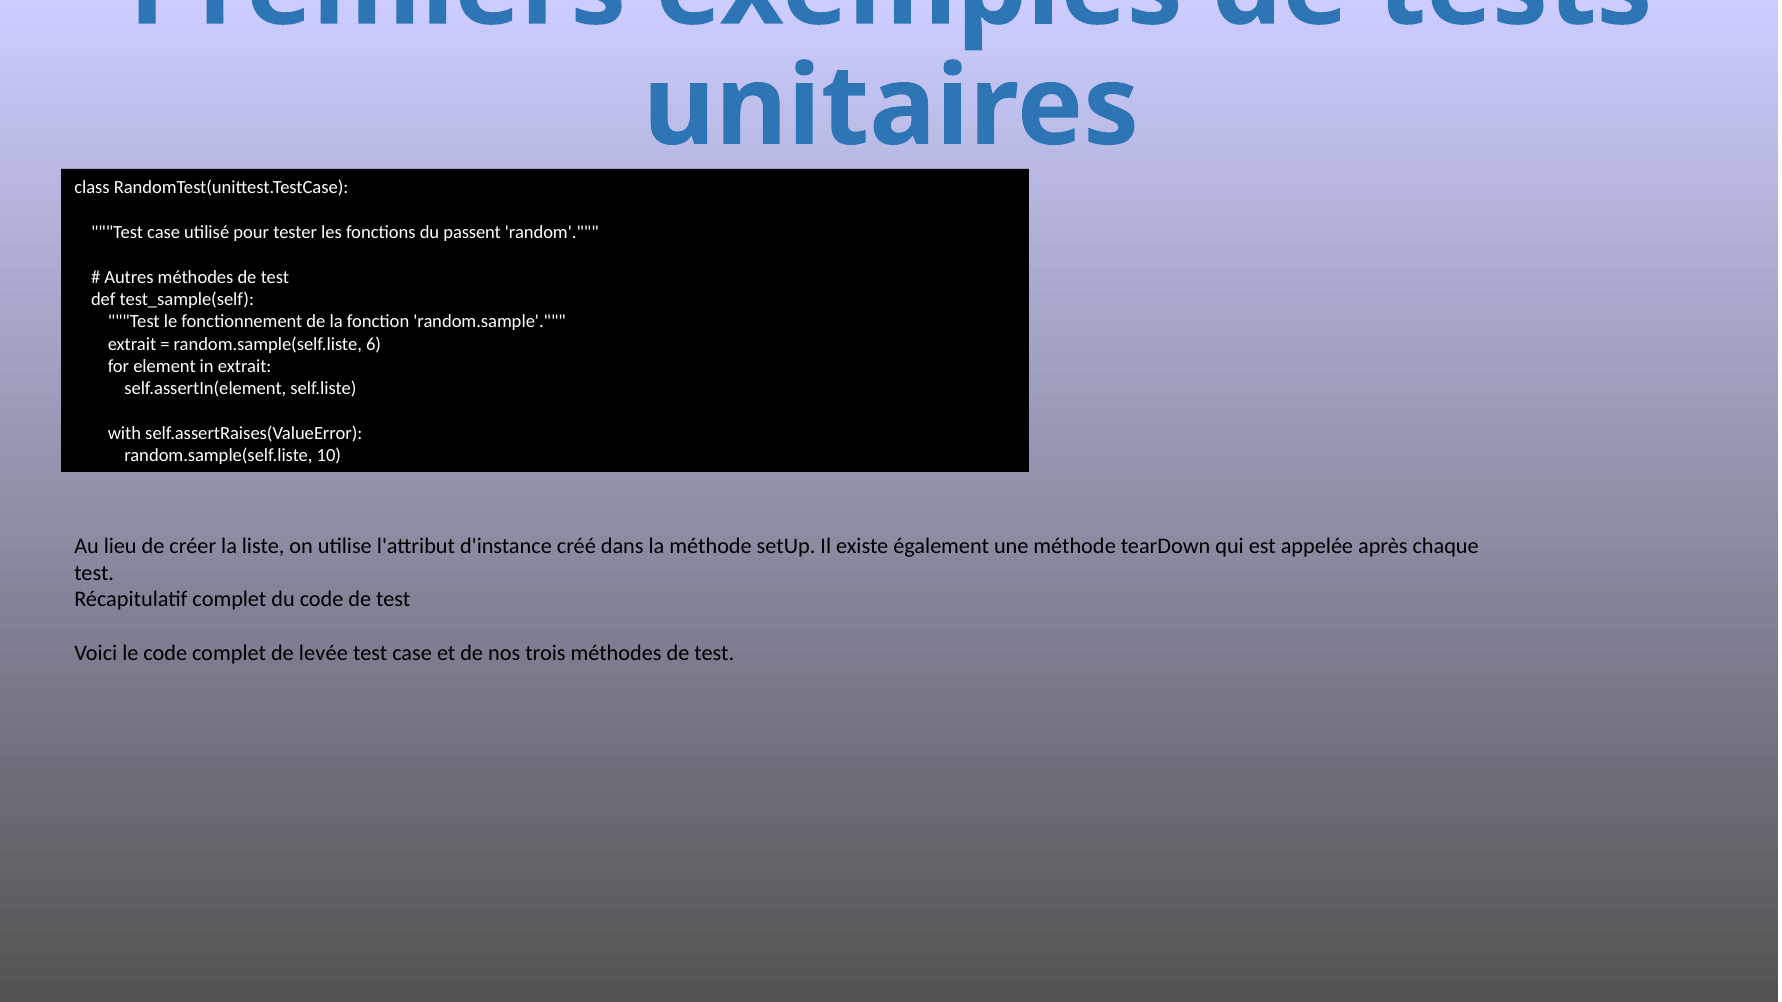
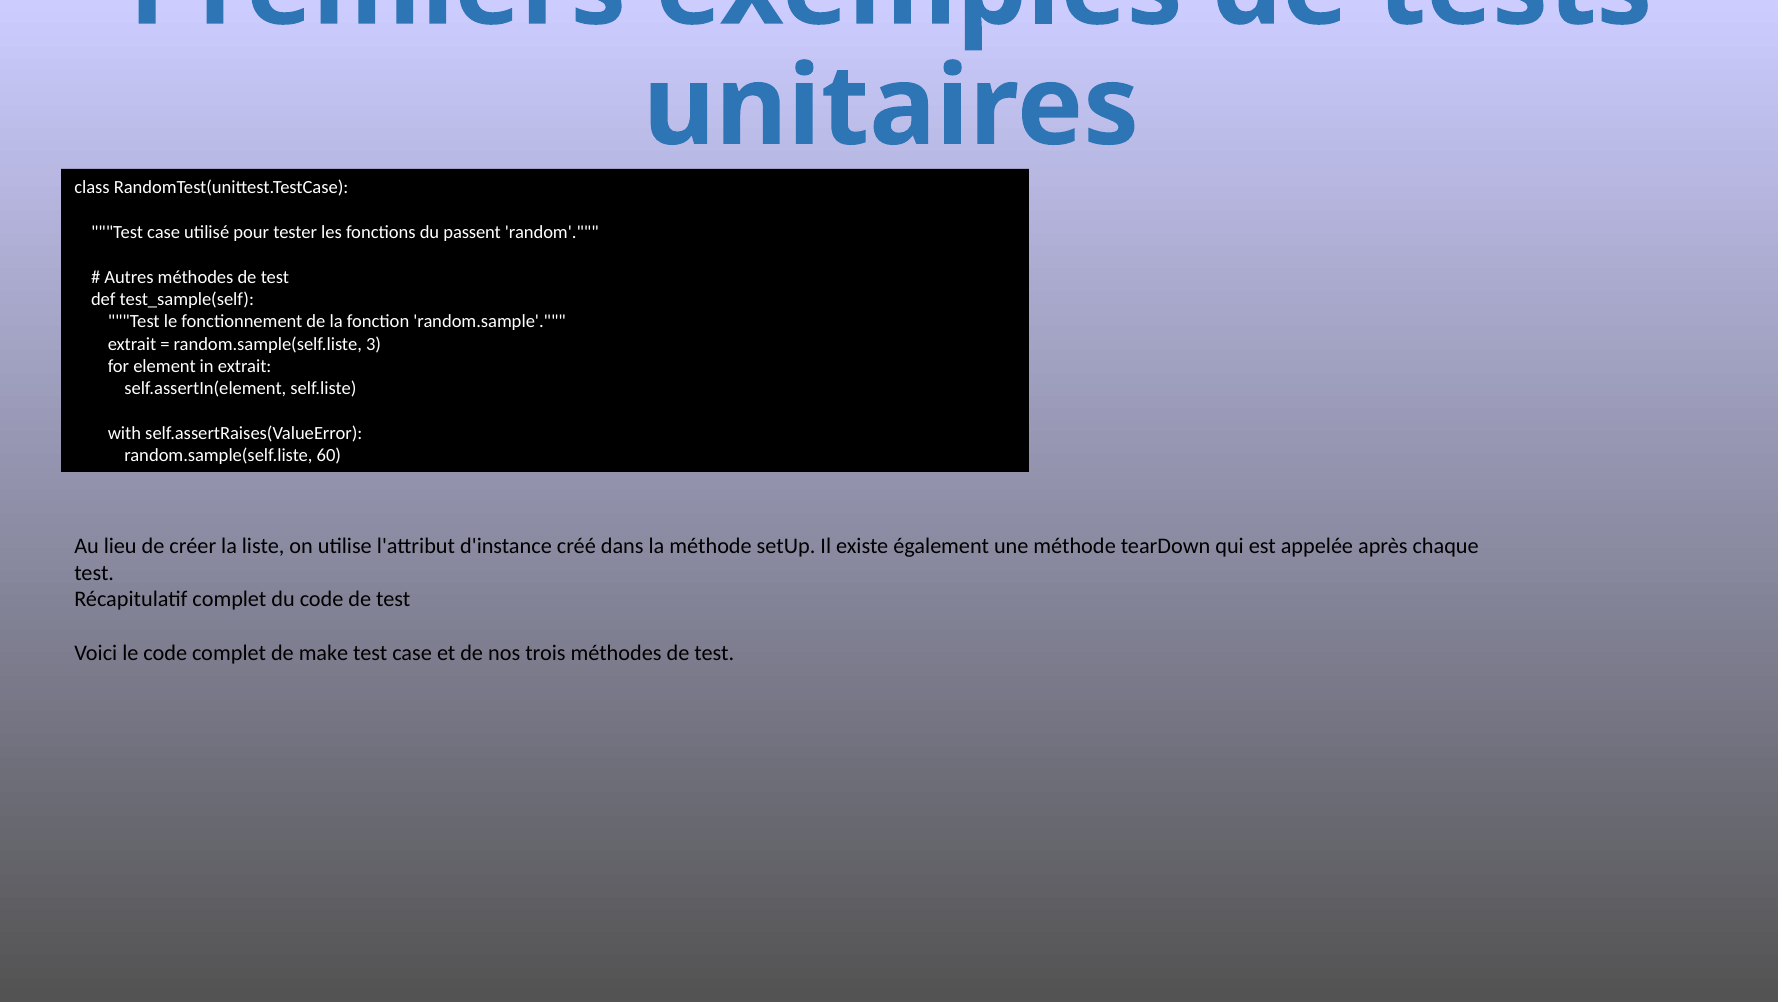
6: 6 -> 3
10: 10 -> 60
levée: levée -> make
